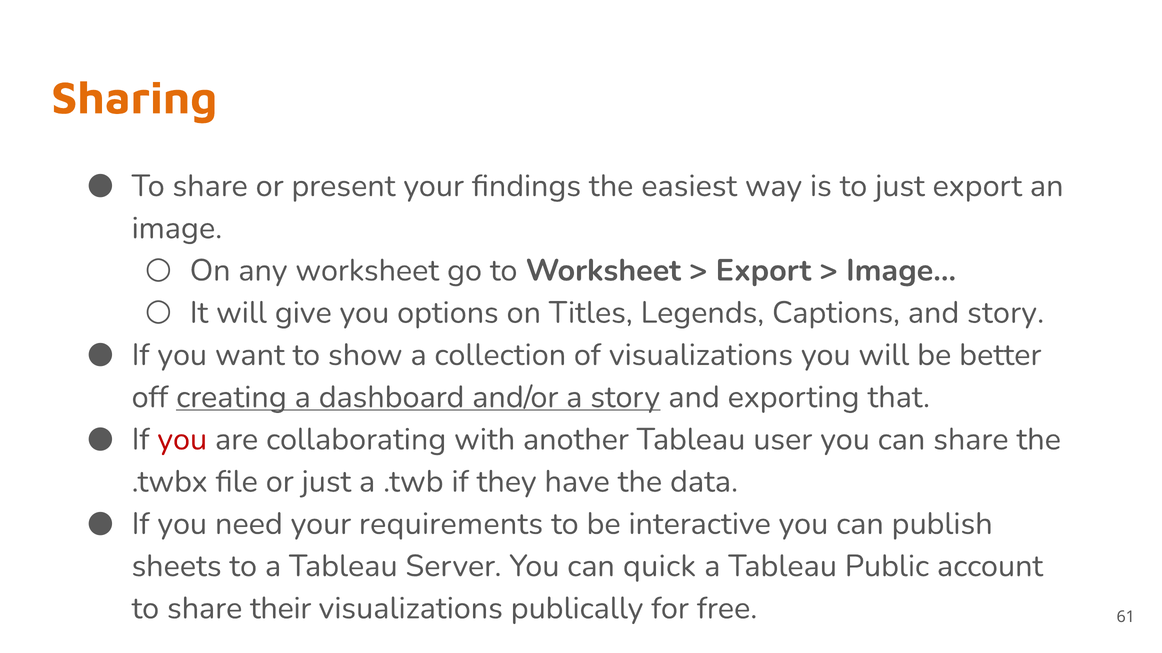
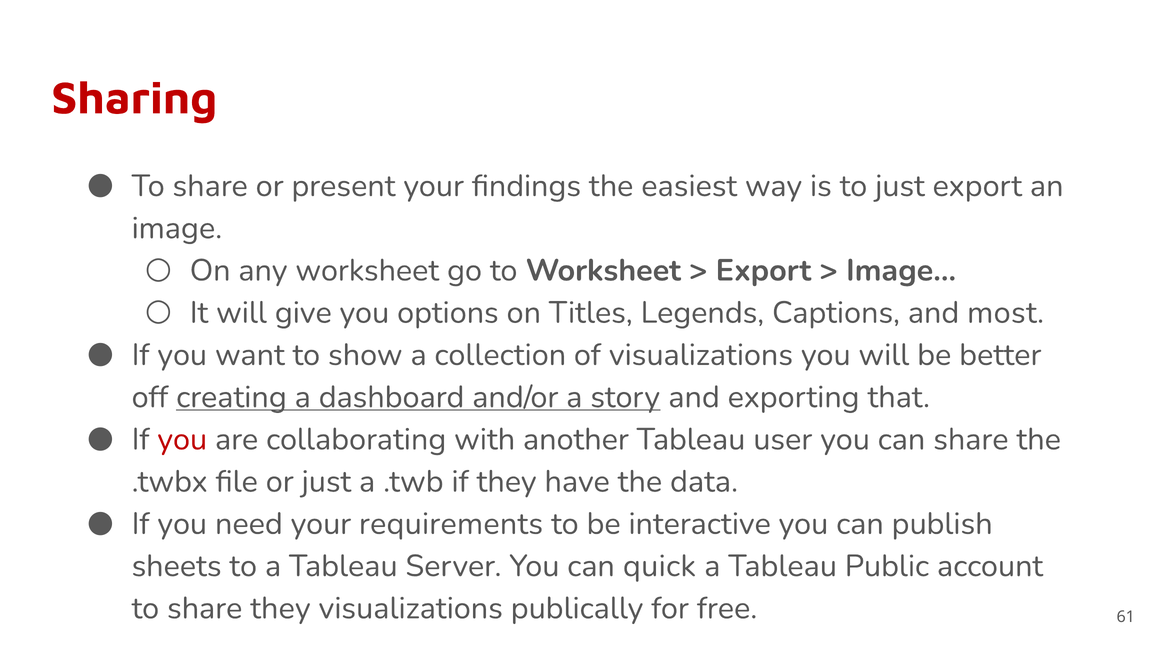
Sharing colour: orange -> red
and story: story -> most
share their: their -> they
